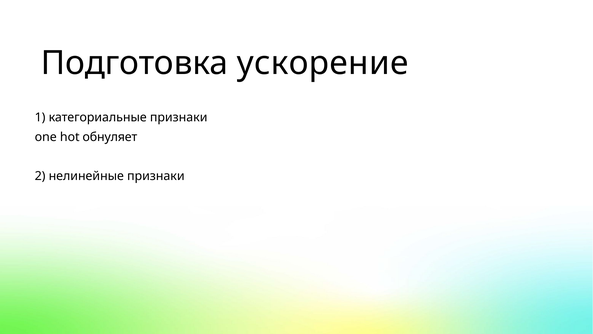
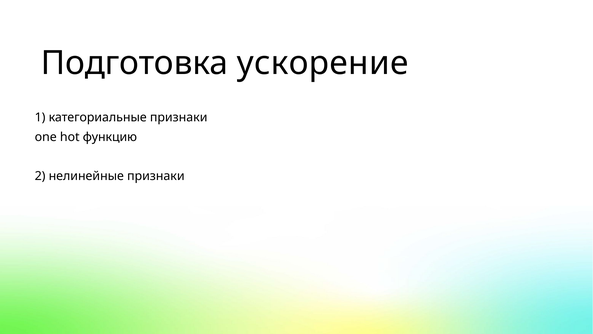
обнуляет: обнуляет -> функцию
